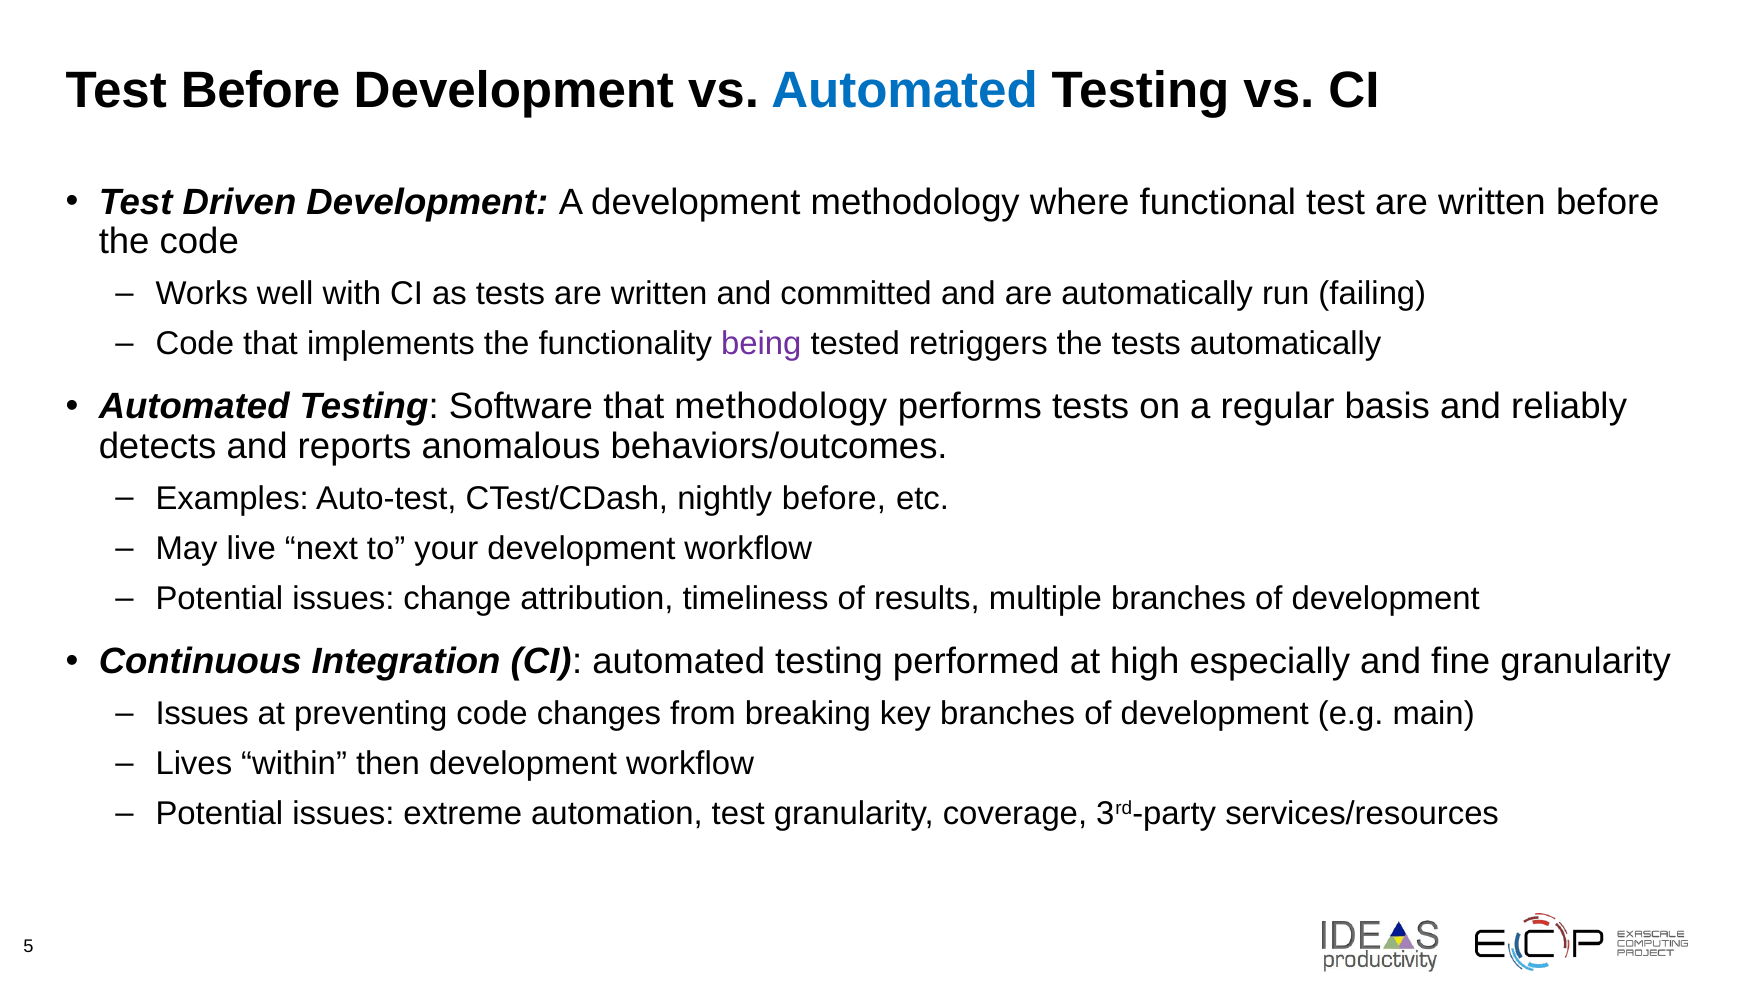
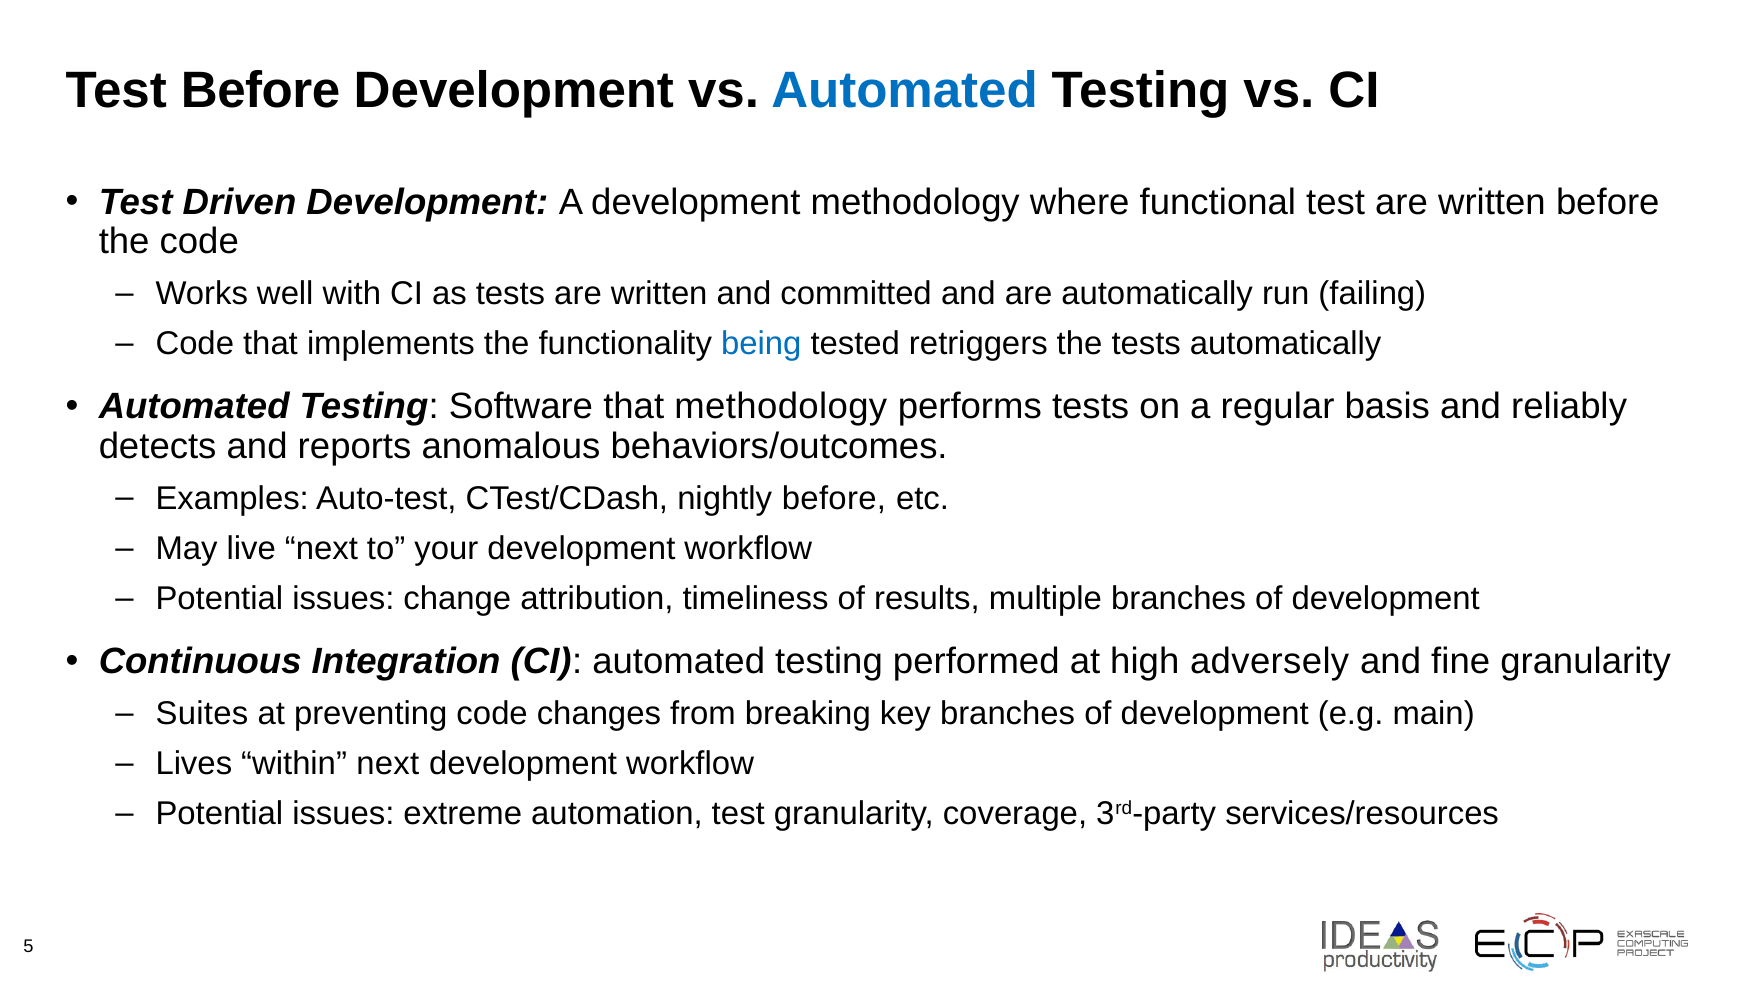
being colour: purple -> blue
especially: especially -> adversely
Issues at (202, 713): Issues -> Suites
within then: then -> next
